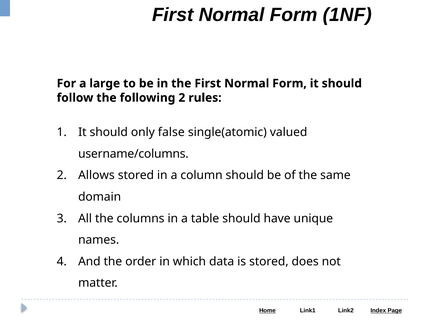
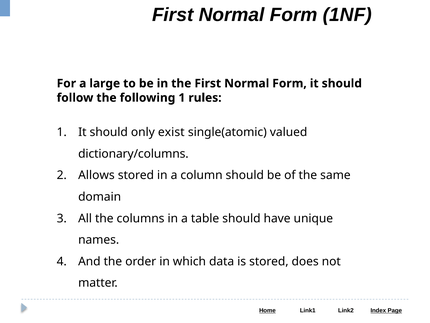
following 2: 2 -> 1
false: false -> exist
username/columns: username/columns -> dictionary/columns
